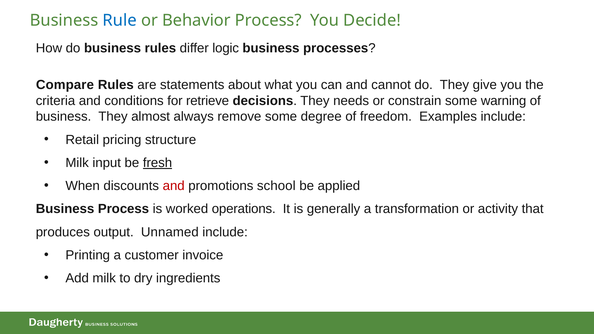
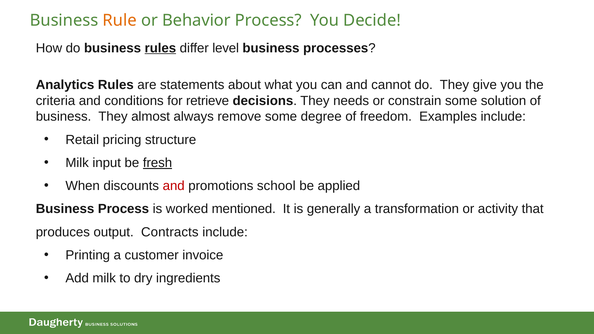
Rule colour: blue -> orange
rules at (160, 48) underline: none -> present
logic: logic -> level
Compare: Compare -> Analytics
warning: warning -> solution
operations: operations -> mentioned
Unnamed: Unnamed -> Contracts
